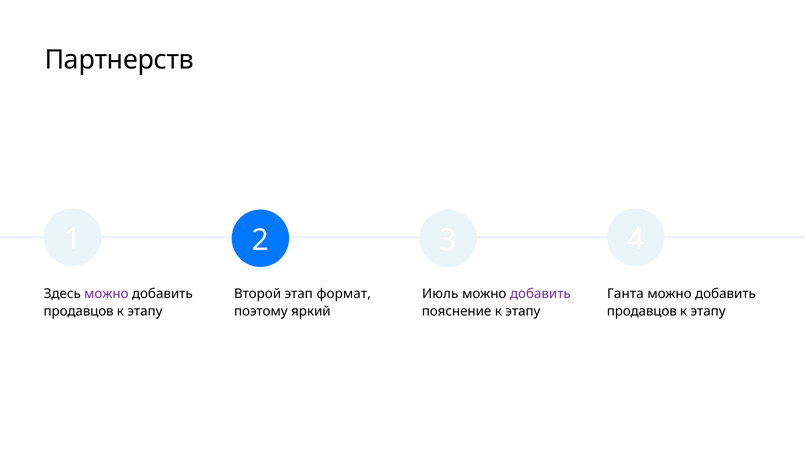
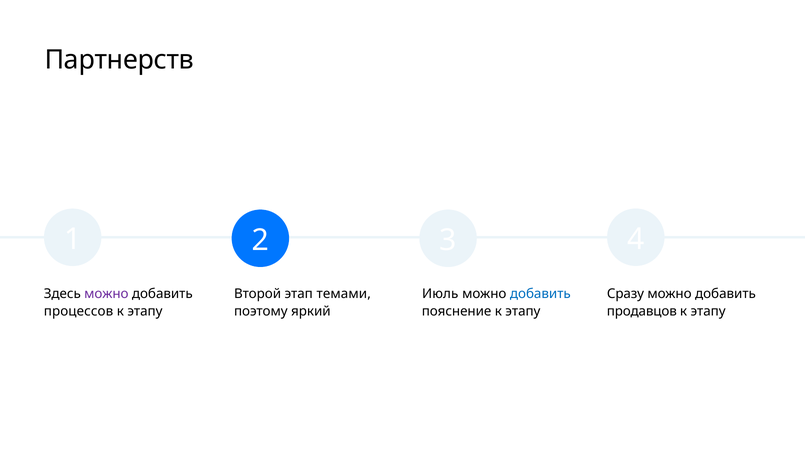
формат: формат -> темами
добавить at (540, 294) colour: purple -> blue
Ганта: Ганта -> Сразу
продавцов at (79, 311): продавцов -> процессов
